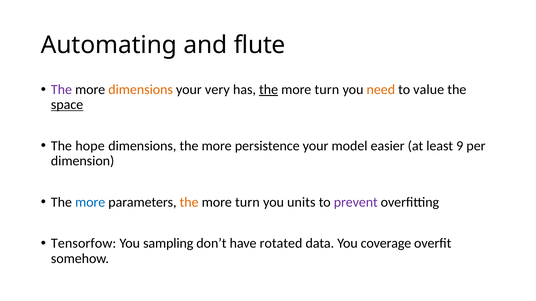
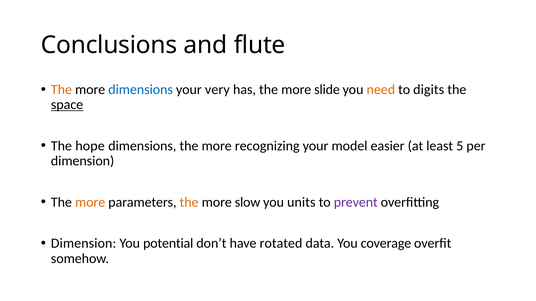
Automating: Automating -> Conclusions
The at (61, 90) colour: purple -> orange
dimensions at (141, 90) colour: orange -> blue
the at (269, 90) underline: present -> none
turn at (327, 90): turn -> slide
value: value -> digits
persistence: persistence -> recognizing
9: 9 -> 5
more at (90, 202) colour: blue -> orange
turn at (247, 202): turn -> slow
Tensorfow at (84, 244): Tensorfow -> Dimension
sampling: sampling -> potential
